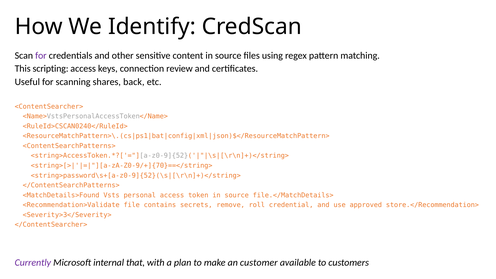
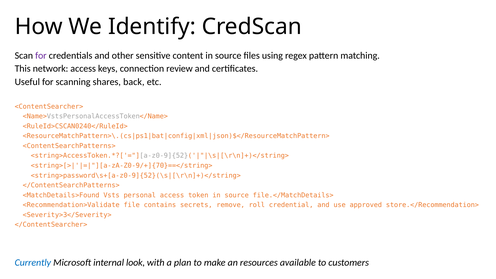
scripting: scripting -> network
Currently colour: purple -> blue
that: that -> look
customer: customer -> resources
